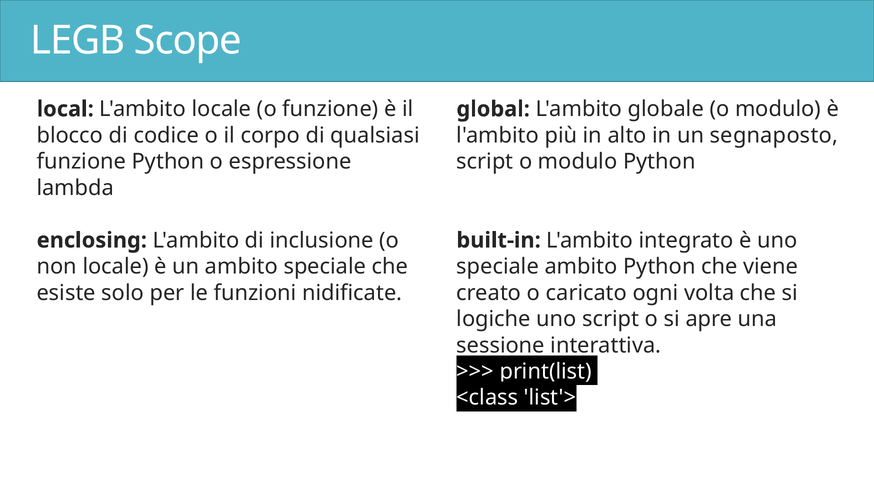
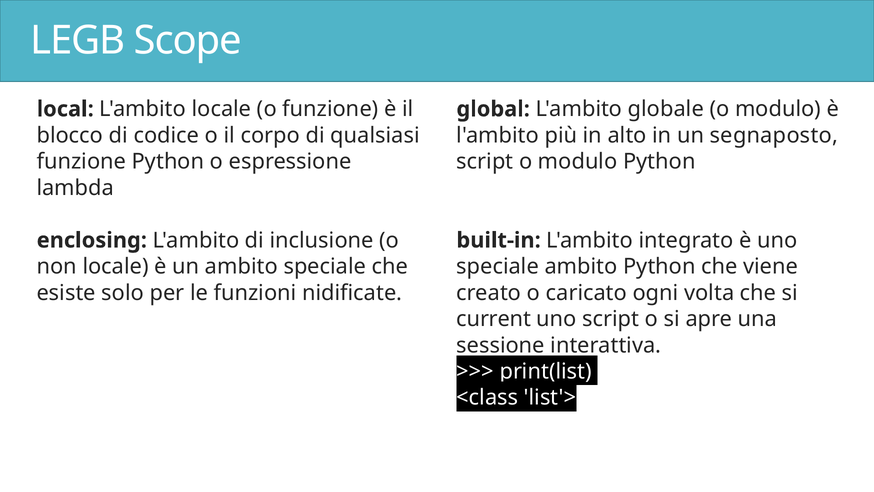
logiche: logiche -> current
